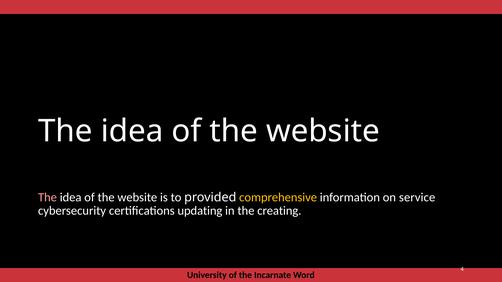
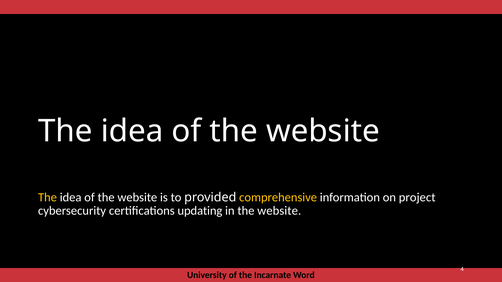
The at (47, 198) colour: pink -> yellow
service: service -> project
in the creating: creating -> website
